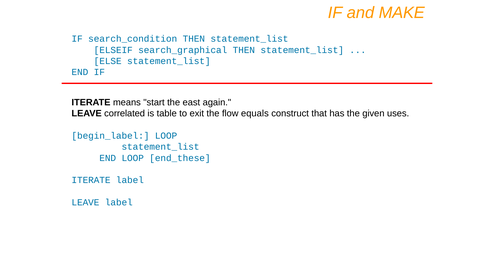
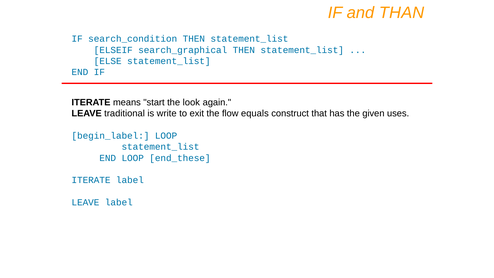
MAKE: MAKE -> THAN
east: east -> look
correlated: correlated -> traditional
table: table -> write
